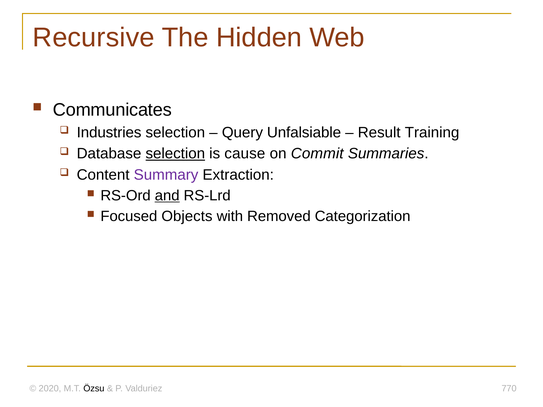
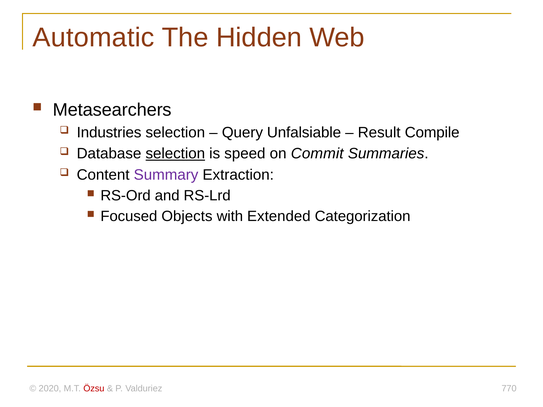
Recursive: Recursive -> Automatic
Communicates: Communicates -> Metasearchers
Training: Training -> Compile
cause: cause -> speed
and underline: present -> none
Removed: Removed -> Extended
Özsu colour: black -> red
